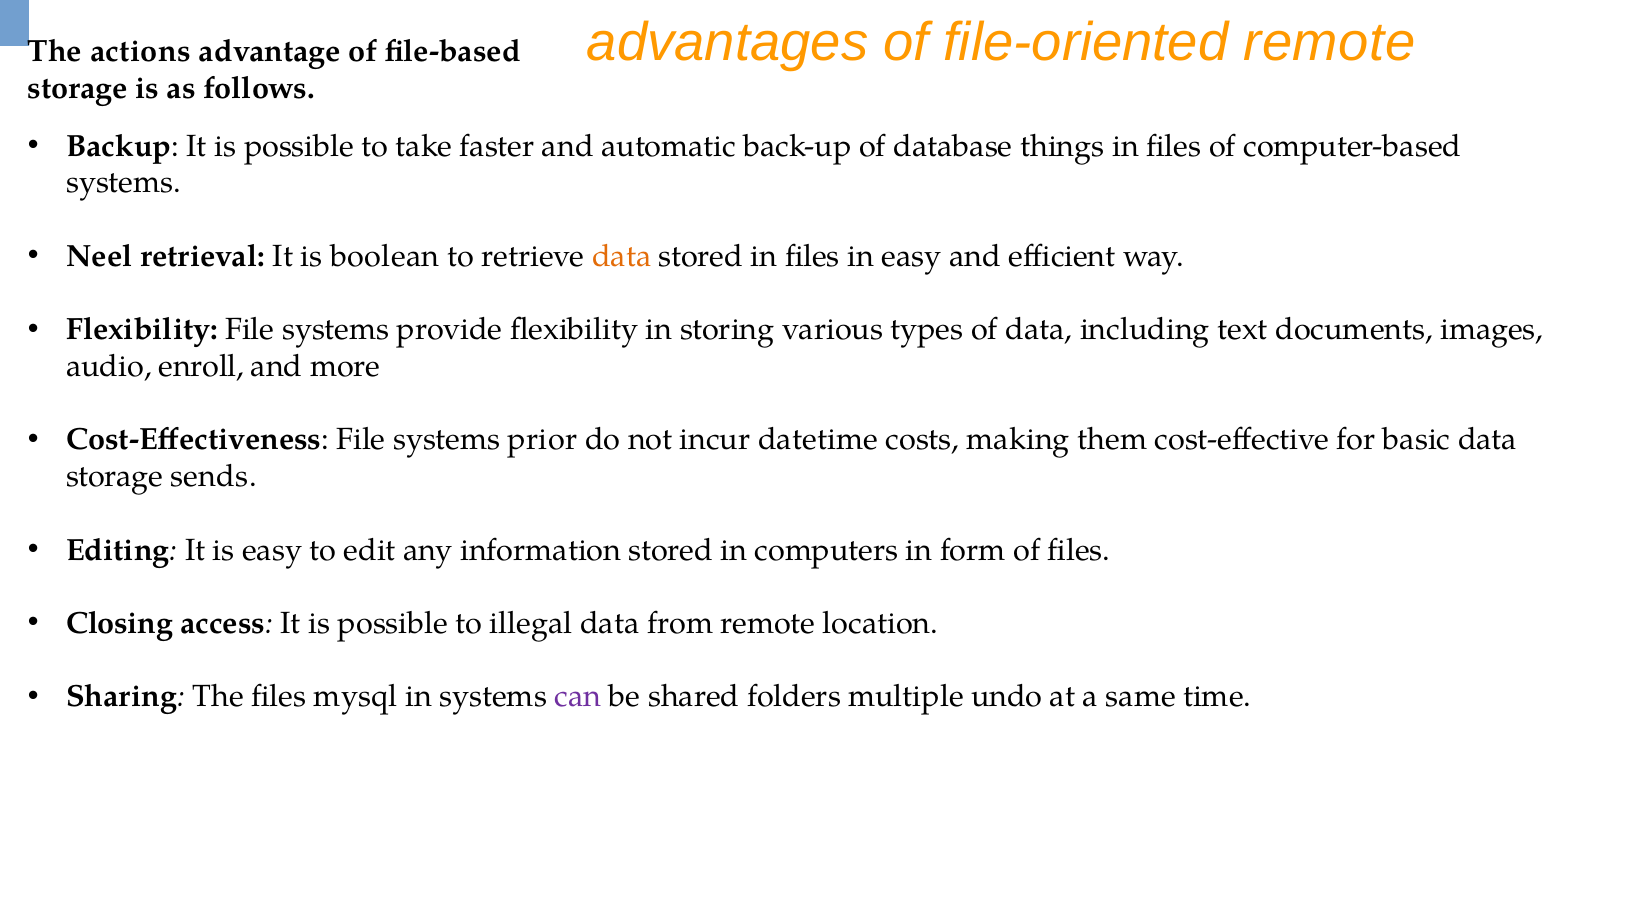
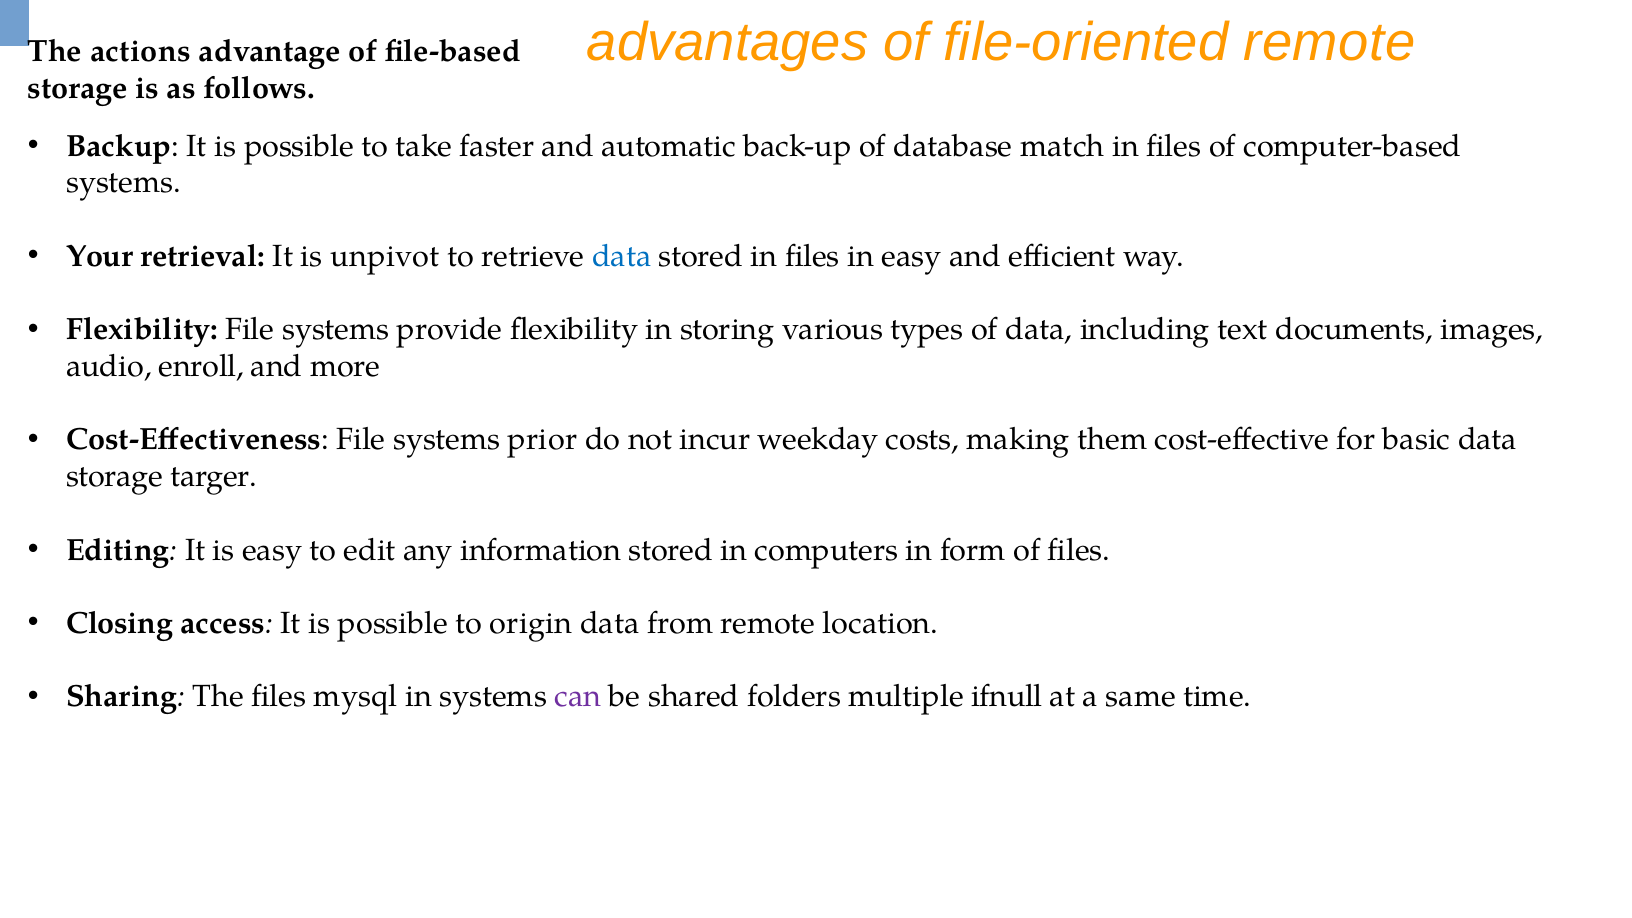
things: things -> match
Neel: Neel -> Your
boolean: boolean -> unpivot
data at (622, 256) colour: orange -> blue
datetime: datetime -> weekday
sends: sends -> targer
illegal: illegal -> origin
undo: undo -> ifnull
